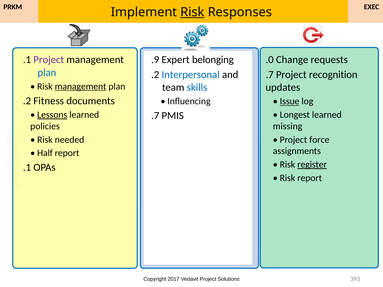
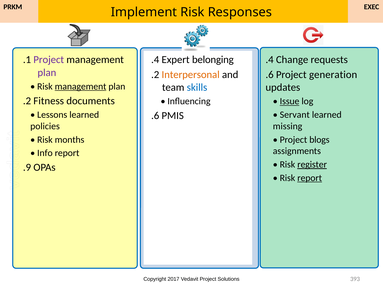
Risk at (192, 12) underline: present -> none
.9 at (155, 60): .9 -> .4
.0 at (270, 60): .0 -> .4
plan at (47, 73) colour: blue -> purple
Interpersonal colour: blue -> orange
.7 at (270, 75): .7 -> .6
recognition: recognition -> generation
.7 at (155, 116): .7 -> .6
Lessons underline: present -> none
Longest: Longest -> Servant
needed: needed -> months
force: force -> blogs
Half: Half -> Info
.1 at (27, 167): .1 -> .9
report at (310, 178) underline: none -> present
